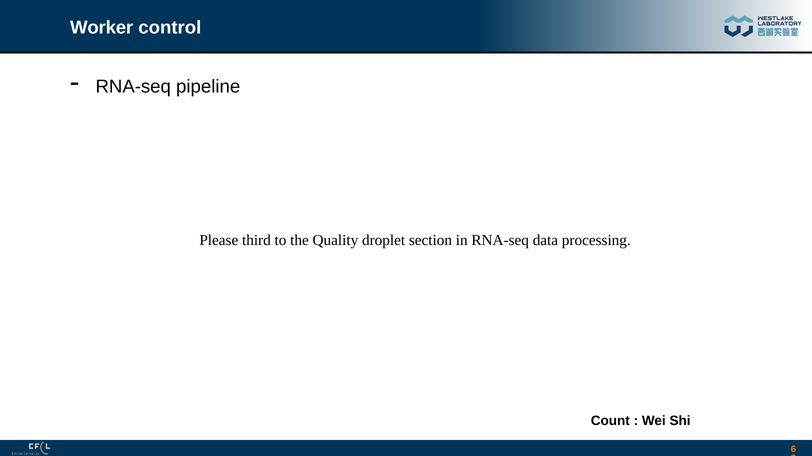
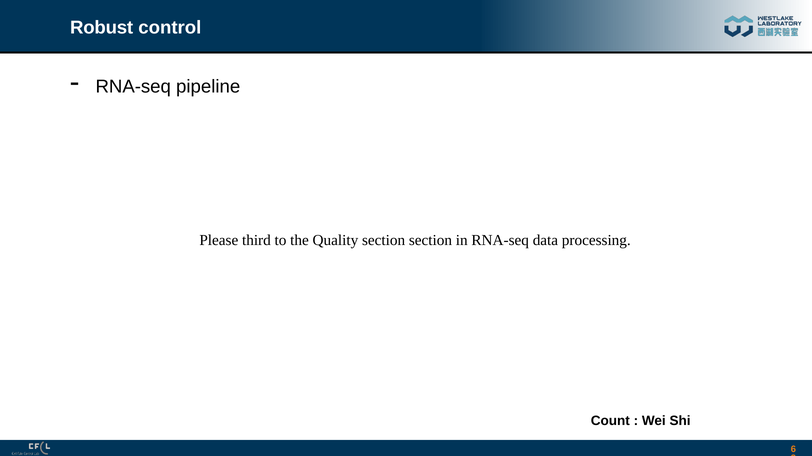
Worker: Worker -> Robust
Quality droplet: droplet -> section
